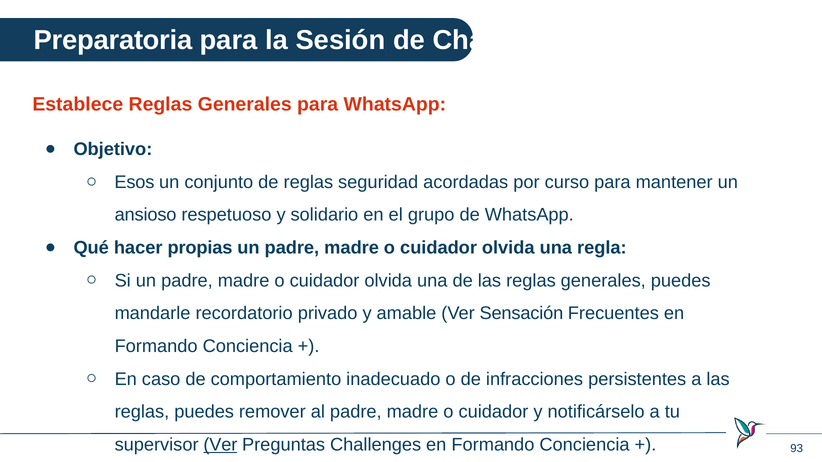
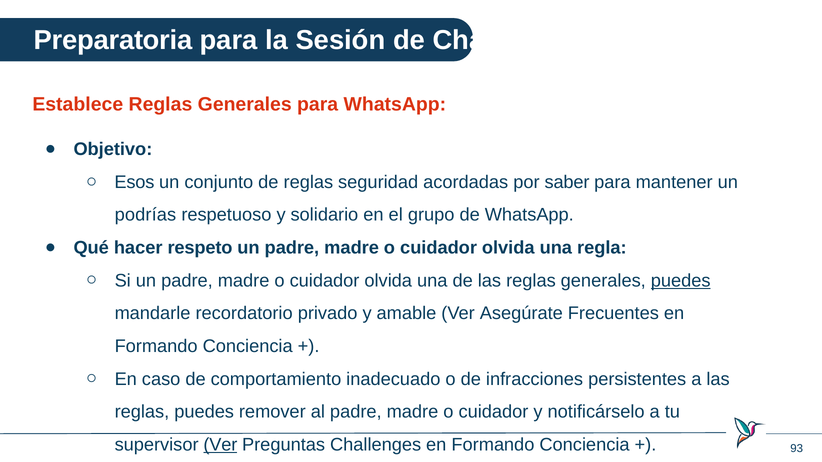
curso: curso -> saber
ansioso: ansioso -> podrías
propias: propias -> respeto
puedes at (681, 281) underline: none -> present
Sensación: Sensación -> Asegúrate
